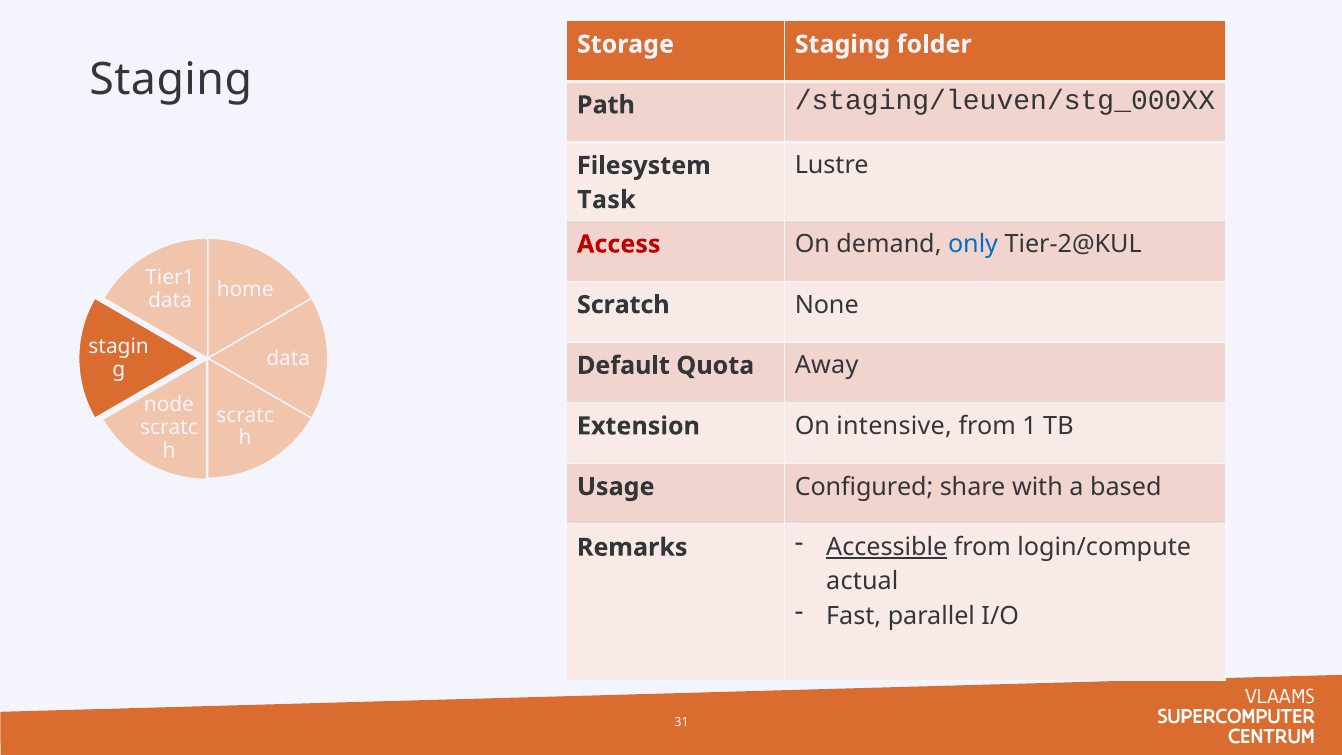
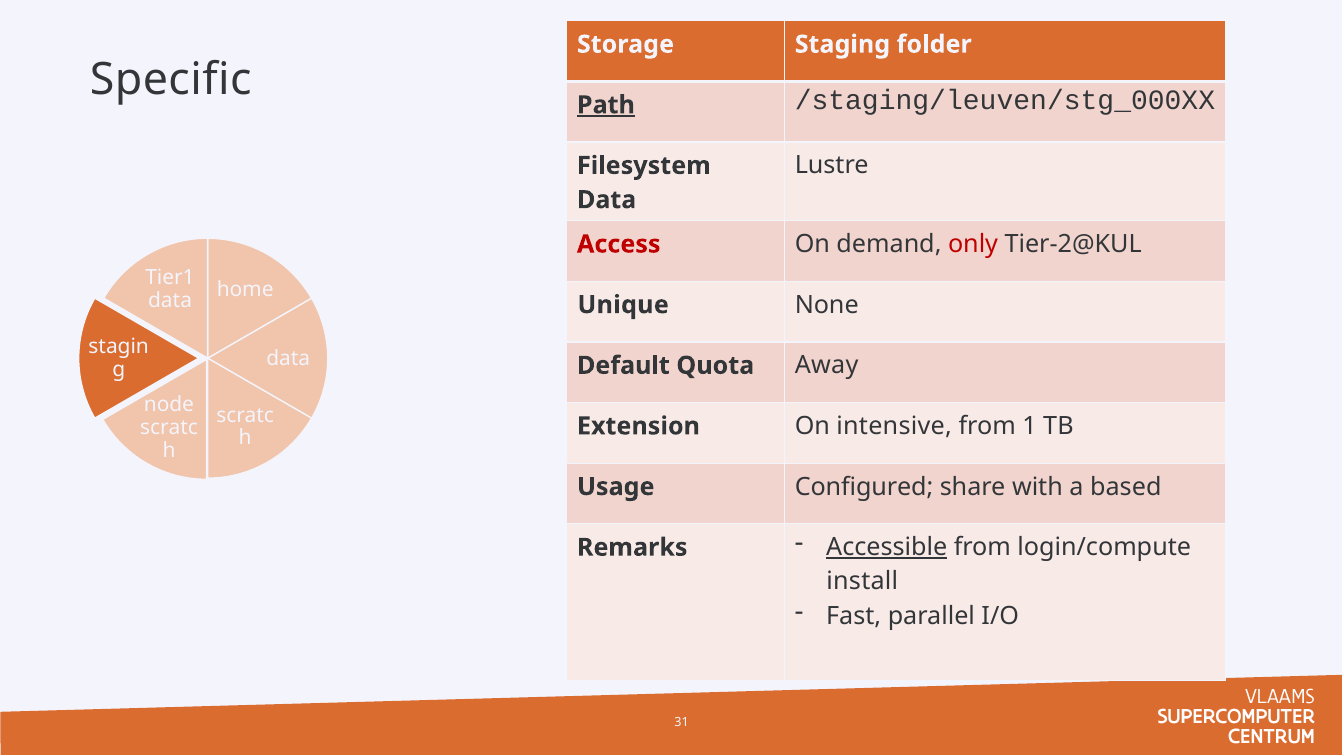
Staging at (171, 80): Staging -> Specific
Path underline: none -> present
Task at (606, 200): Task -> Data
only colour: blue -> red
Scratch: Scratch -> Unique
actual: actual -> install
